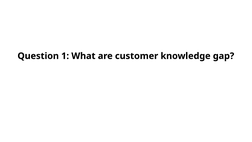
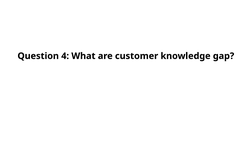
1: 1 -> 4
